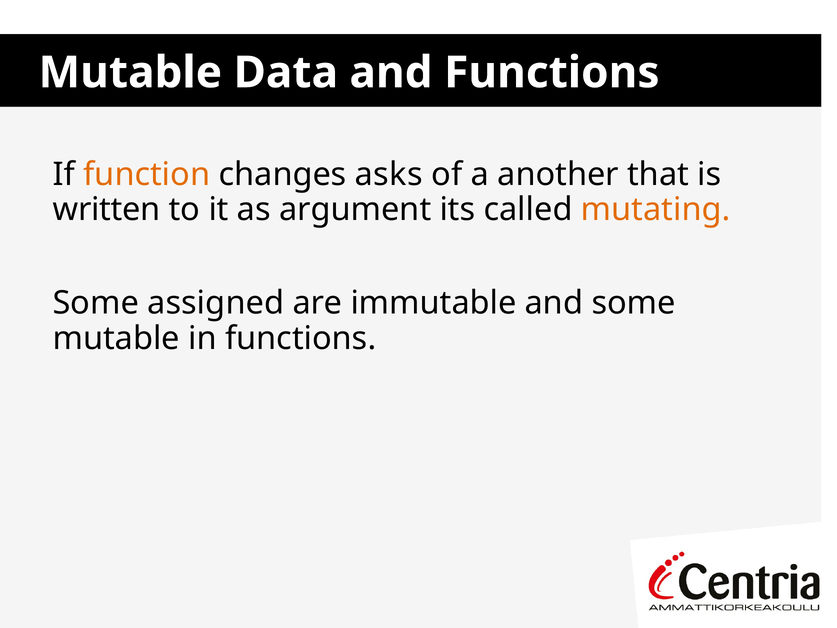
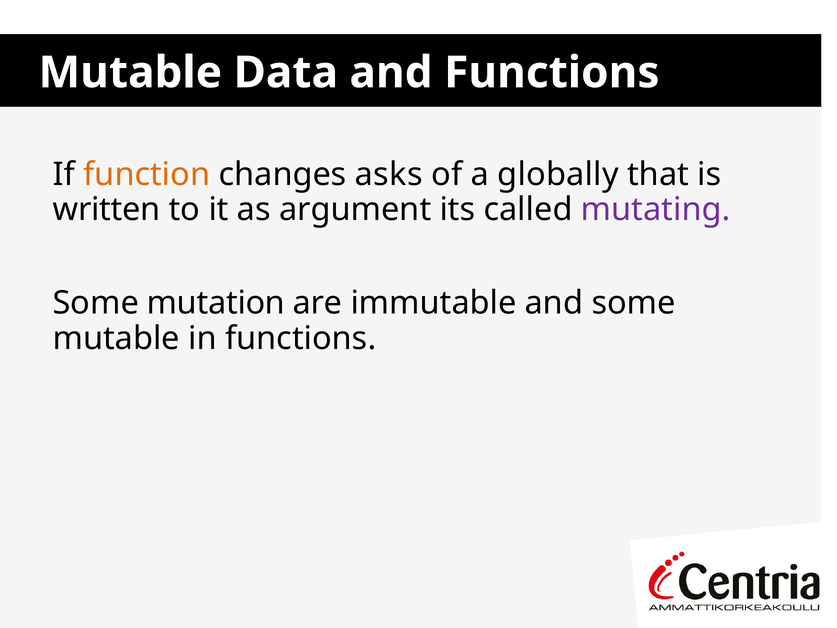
another: another -> globally
mutating colour: orange -> purple
assigned: assigned -> mutation
